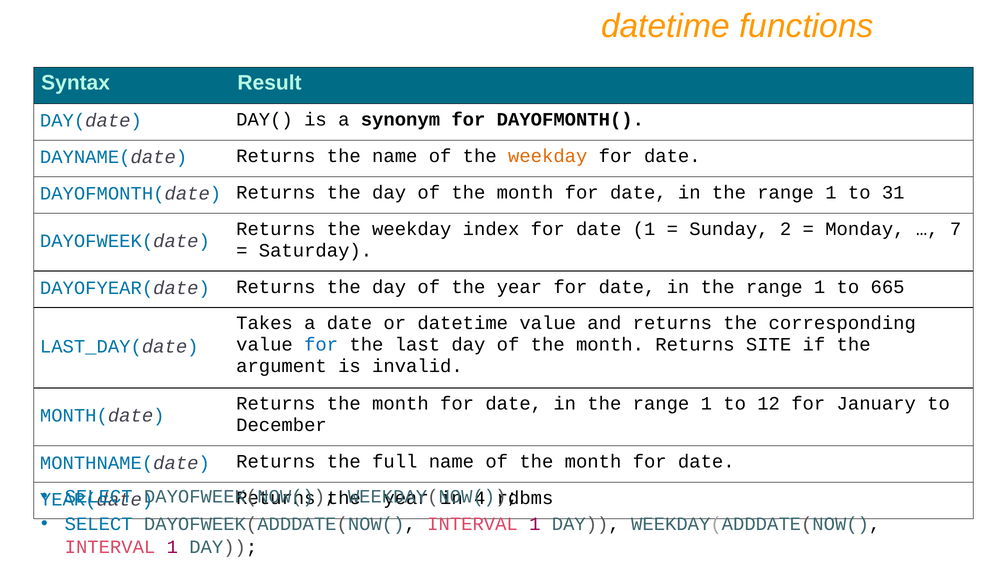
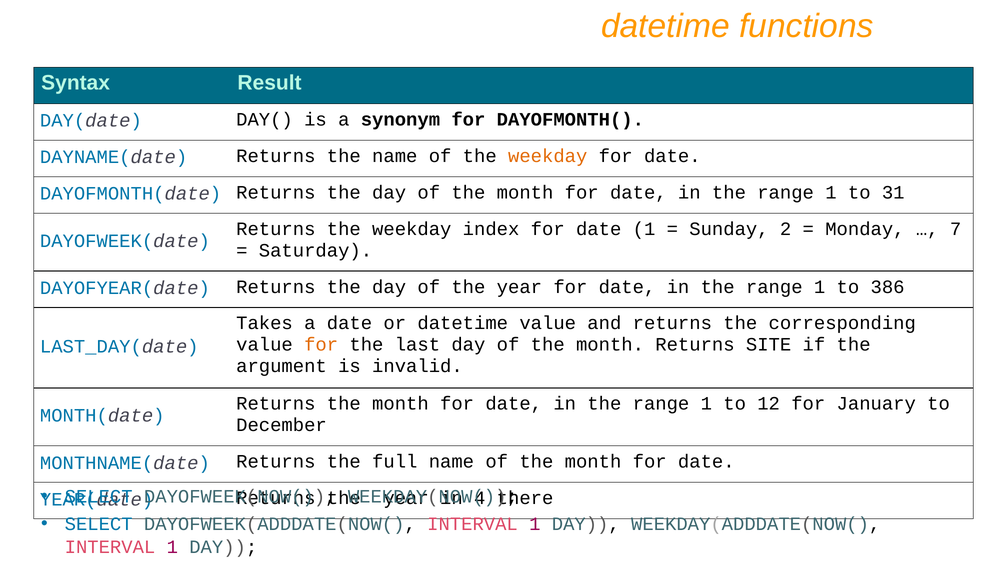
665: 665 -> 386
for at (321, 345) colour: blue -> orange
rdbms: rdbms -> there
